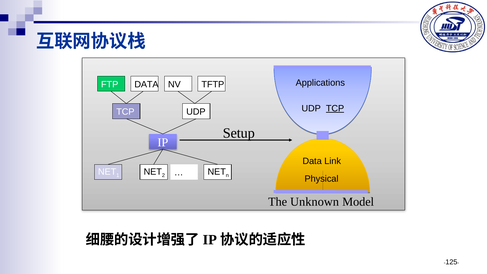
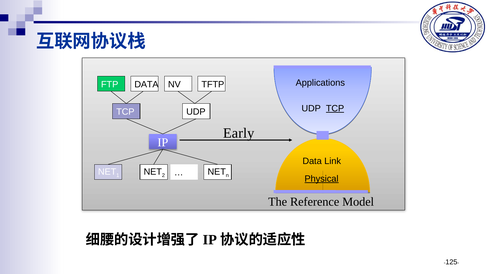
Setup: Setup -> Early
Physical underline: none -> present
Unknown: Unknown -> Reference
